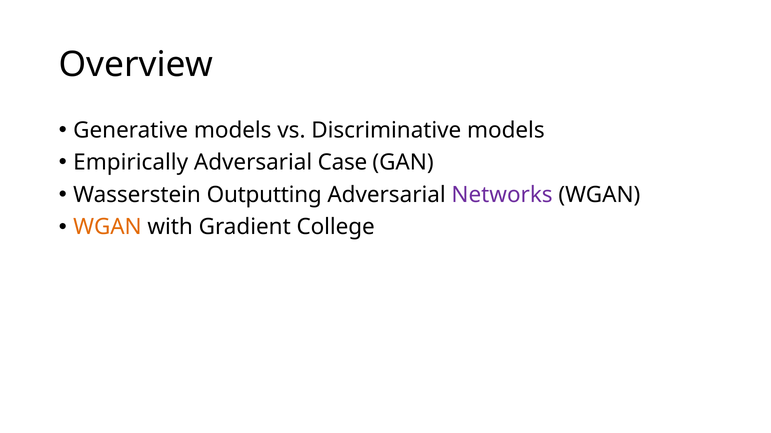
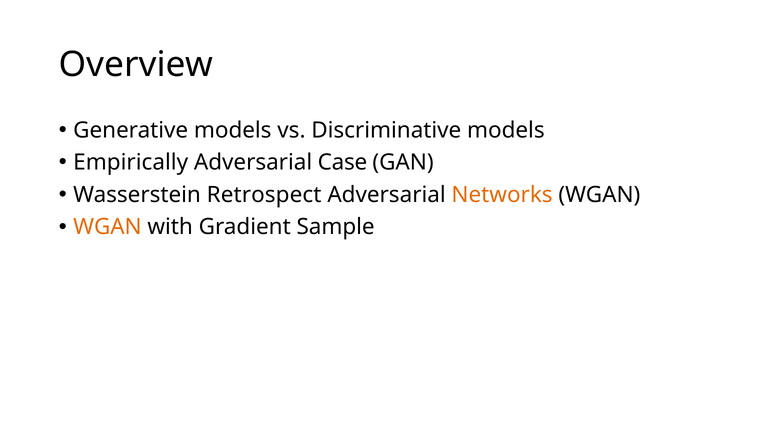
Outputting: Outputting -> Retrospect
Networks colour: purple -> orange
College: College -> Sample
